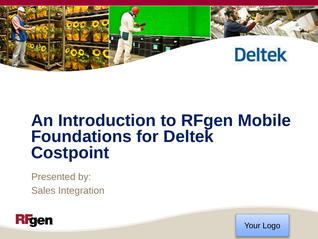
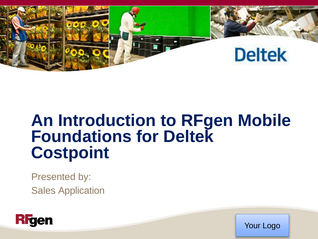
Integration: Integration -> Application
